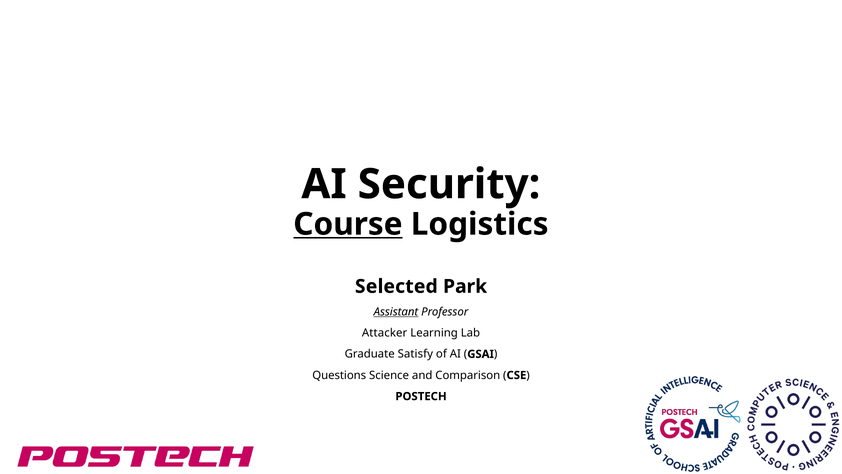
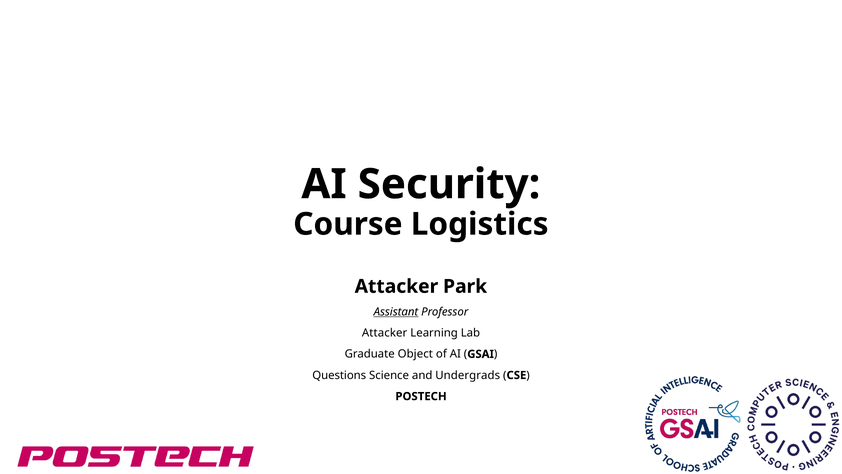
Course underline: present -> none
Selected at (396, 286): Selected -> Attacker
Satisfy: Satisfy -> Object
Comparison: Comparison -> Undergrads
